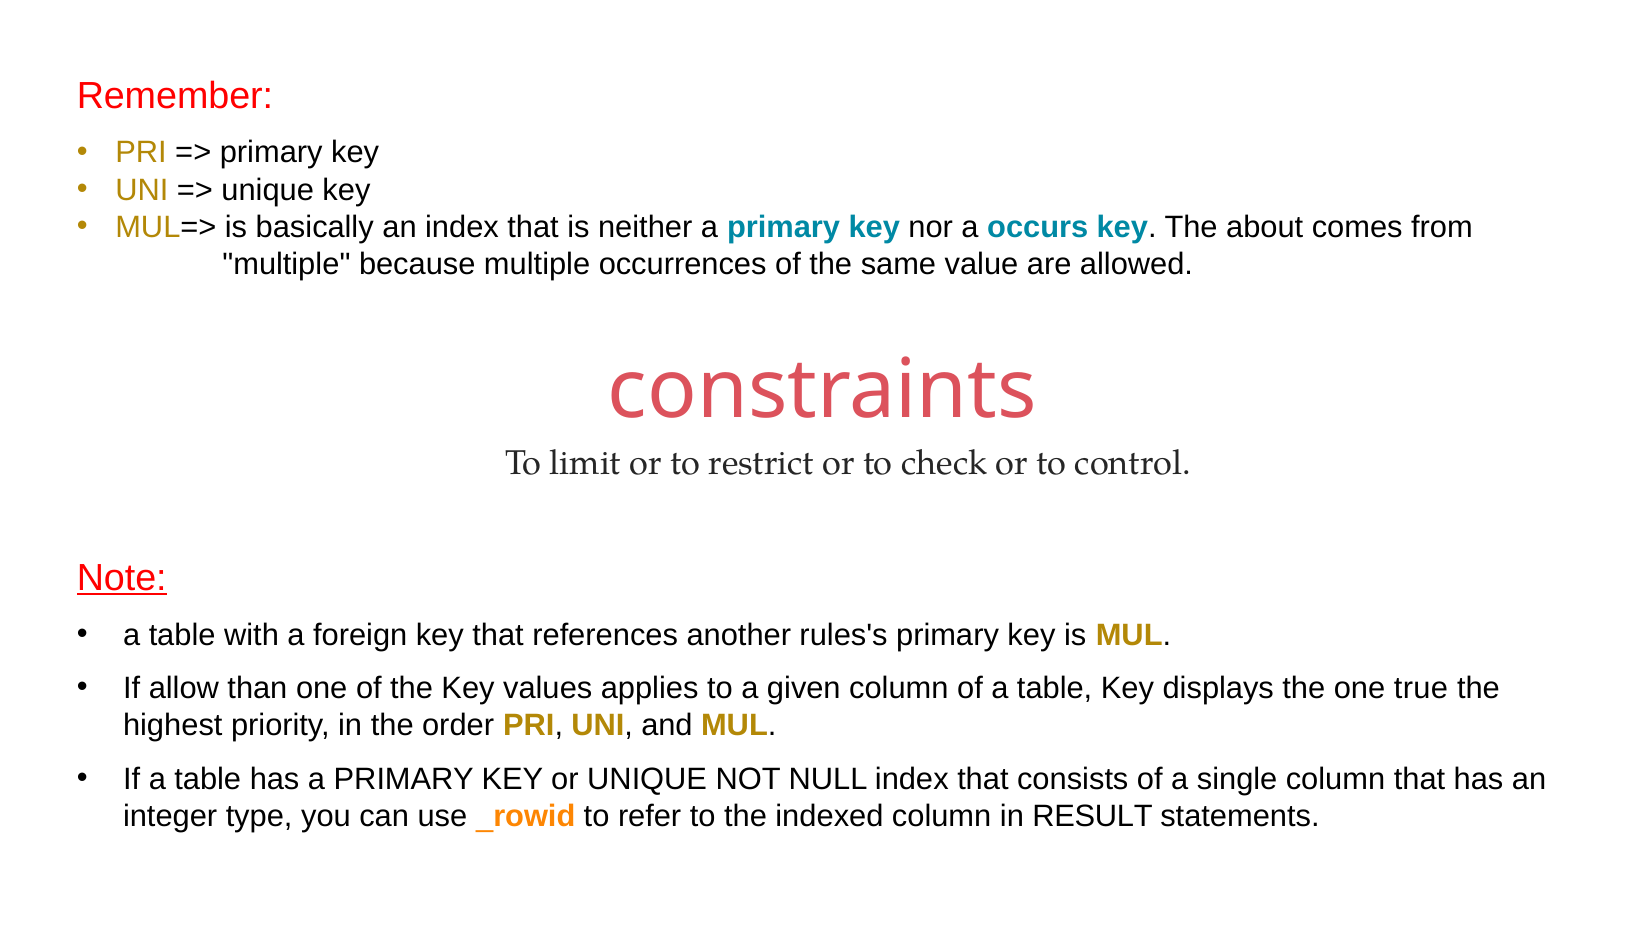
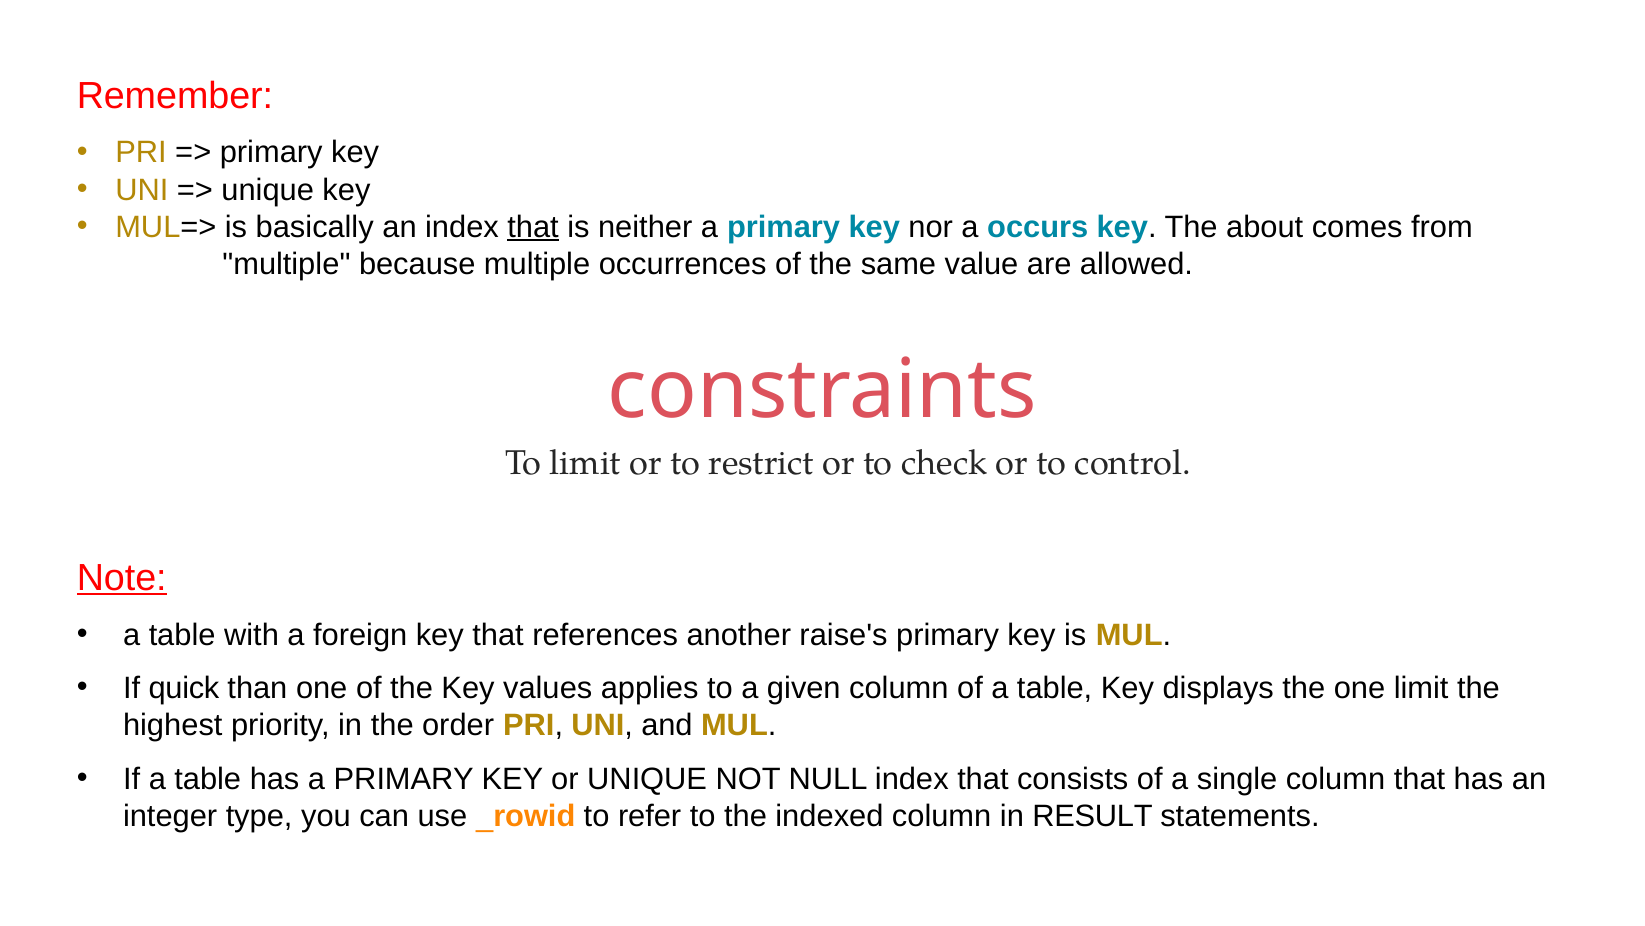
that at (533, 227) underline: none -> present
rules's: rules's -> raise's
allow: allow -> quick
one true: true -> limit
